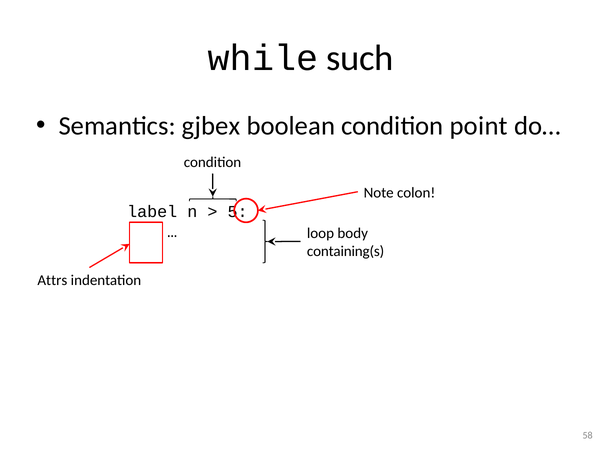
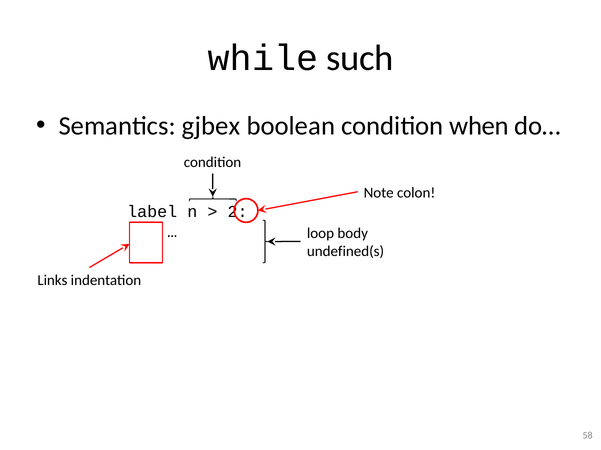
point: point -> when
5: 5 -> 2
containing(s: containing(s -> undefined(s
Attrs: Attrs -> Links
